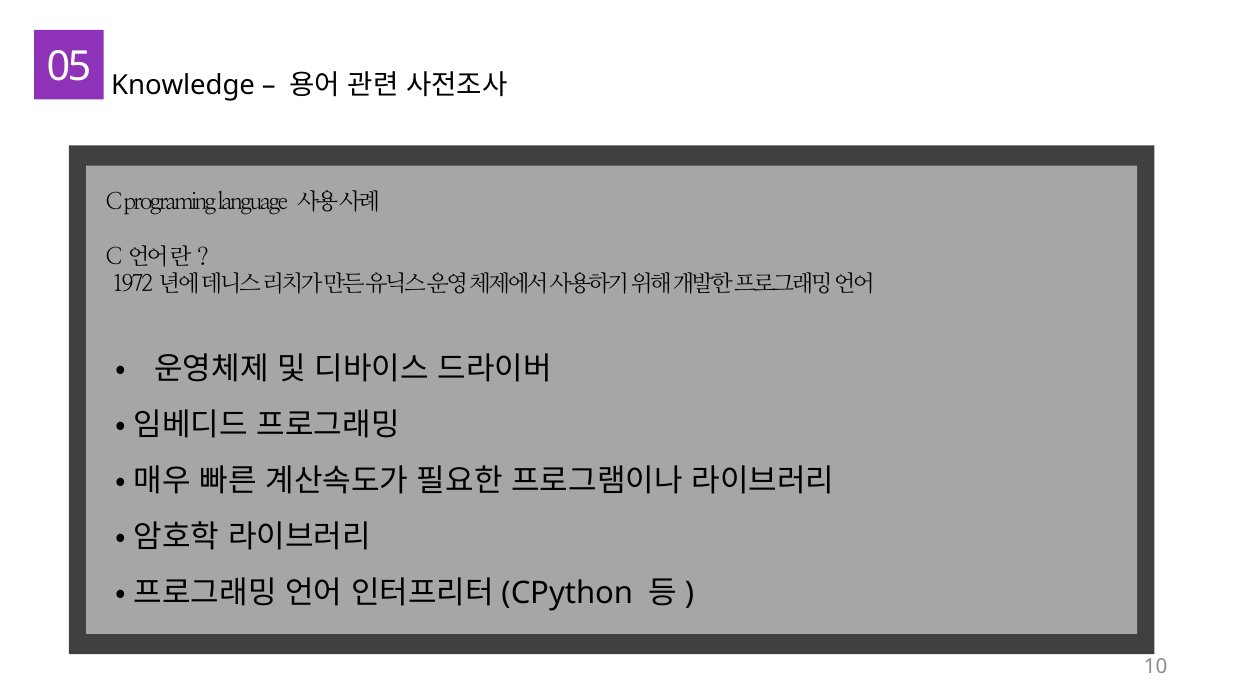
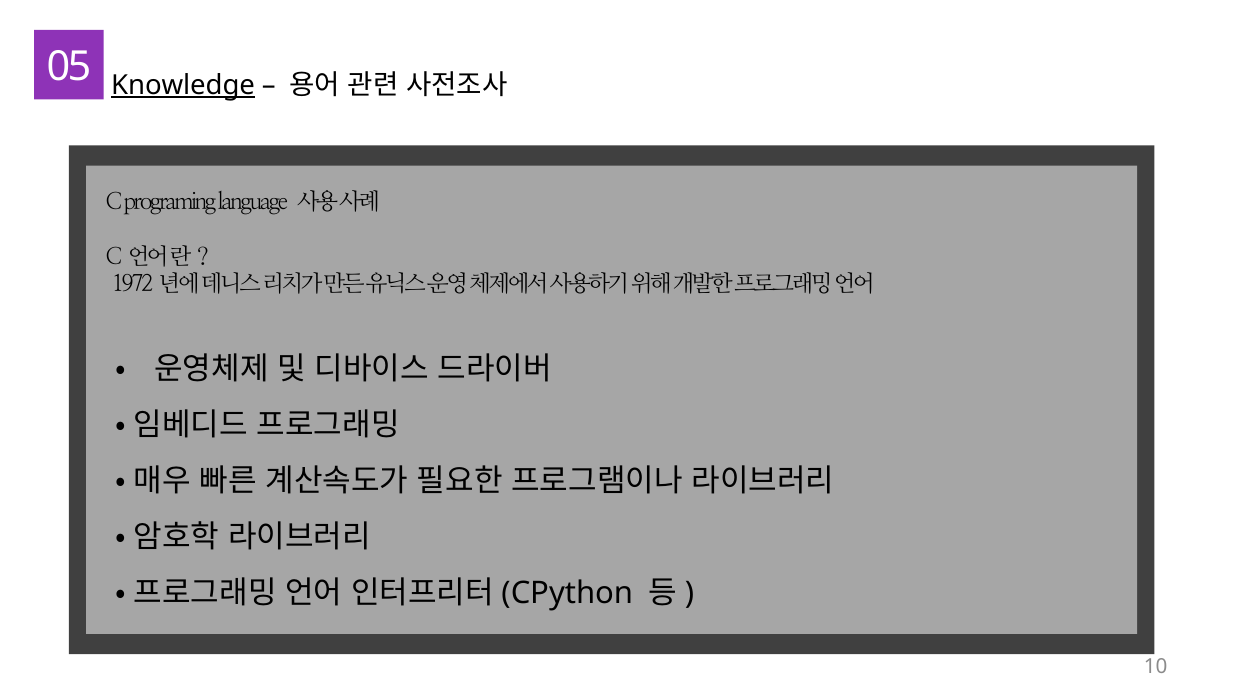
Knowledge underline: none -> present
